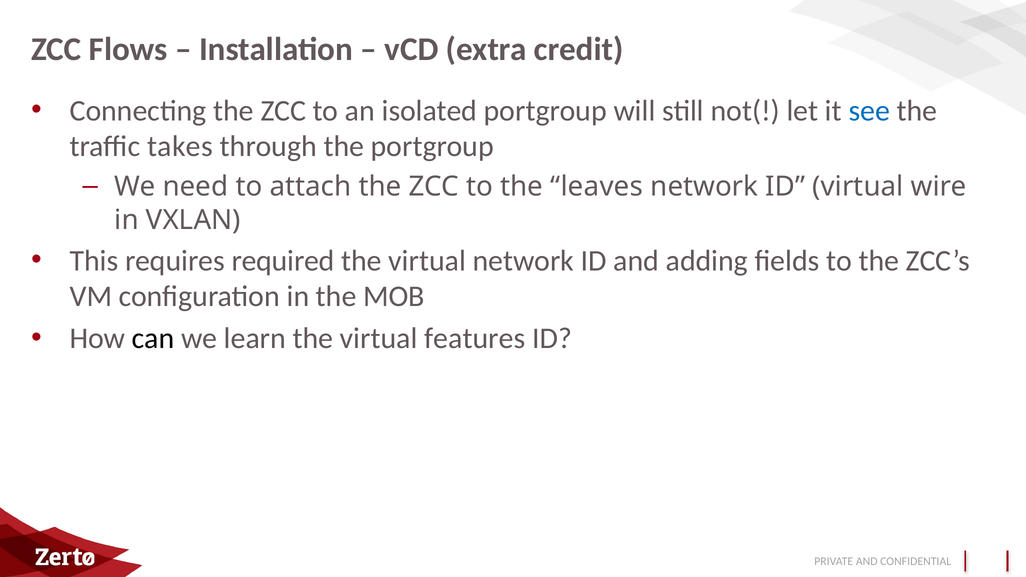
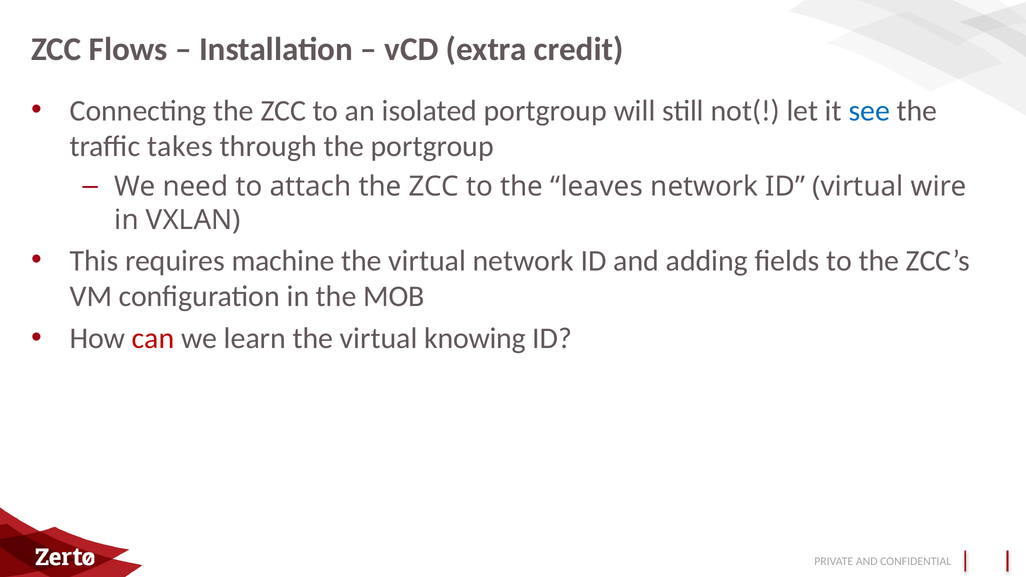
required: required -> machine
can colour: black -> red
features: features -> knowing
